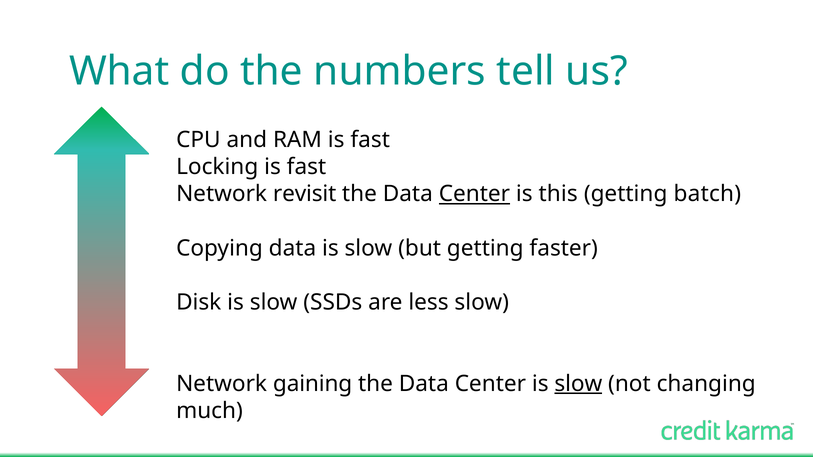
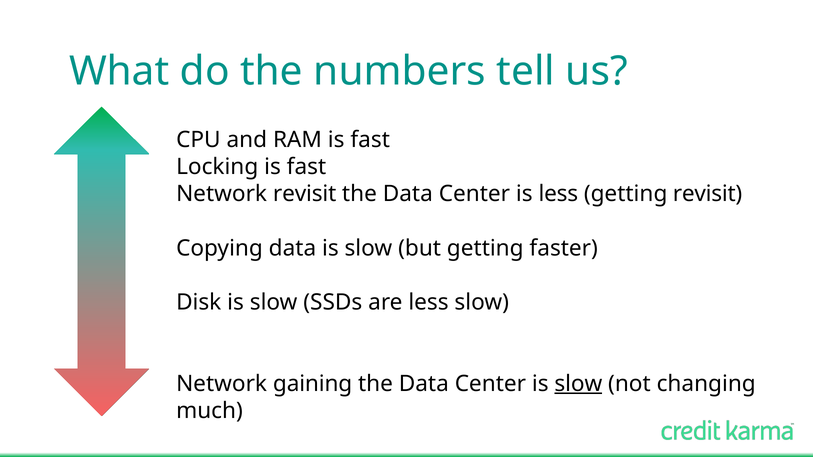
Center at (474, 194) underline: present -> none
is this: this -> less
getting batch: batch -> revisit
